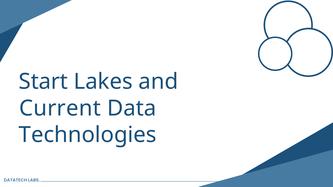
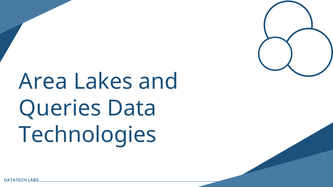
Start: Start -> Area
Current: Current -> Queries
